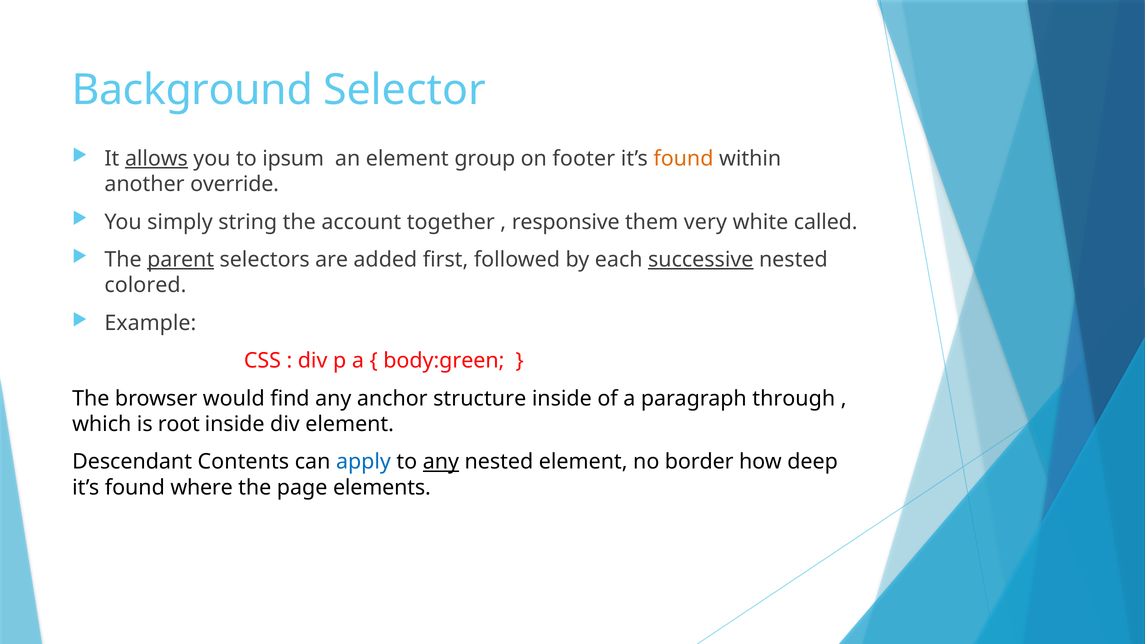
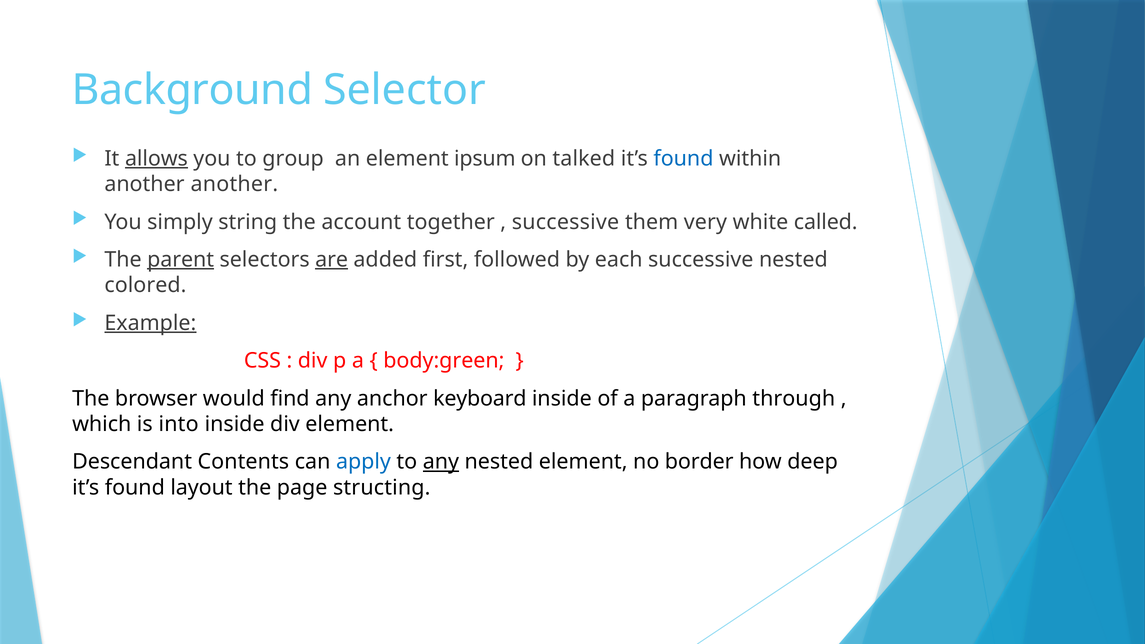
ipsum: ipsum -> group
group: group -> ipsum
footer: footer -> talked
found at (683, 158) colour: orange -> blue
another override: override -> another
responsive at (566, 222): responsive -> successive
are underline: none -> present
successive at (701, 260) underline: present -> none
Example underline: none -> present
structure: structure -> keyboard
root: root -> into
where: where -> layout
elements: elements -> structing
